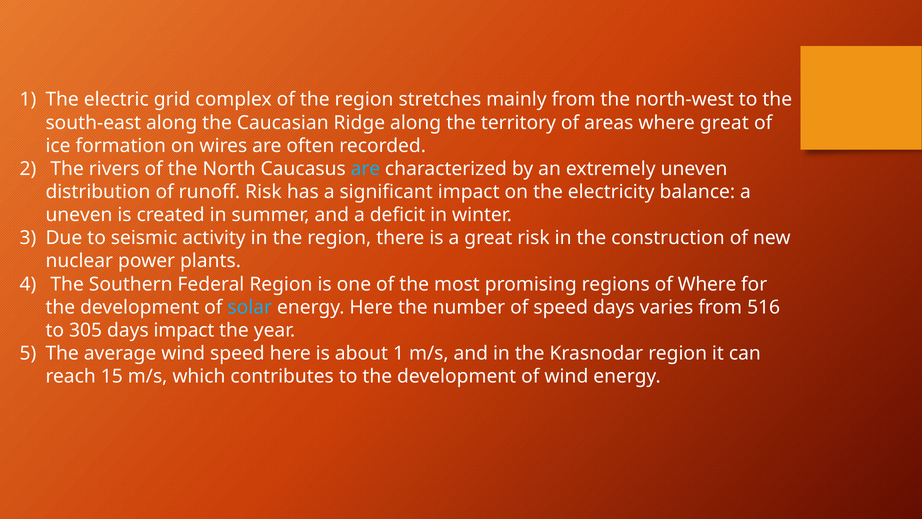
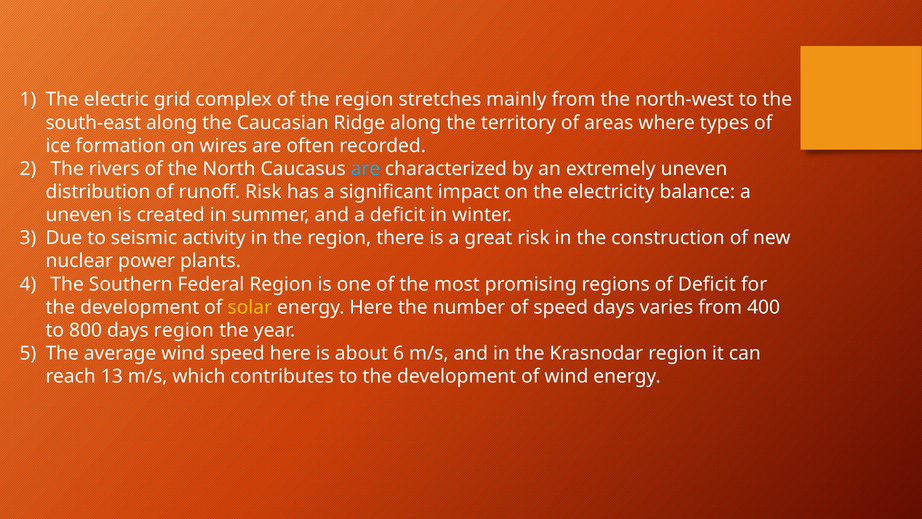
where great: great -> types
of Where: Where -> Deficit
solar colour: light blue -> yellow
516: 516 -> 400
305: 305 -> 800
days impact: impact -> region
about 1: 1 -> 6
15: 15 -> 13
